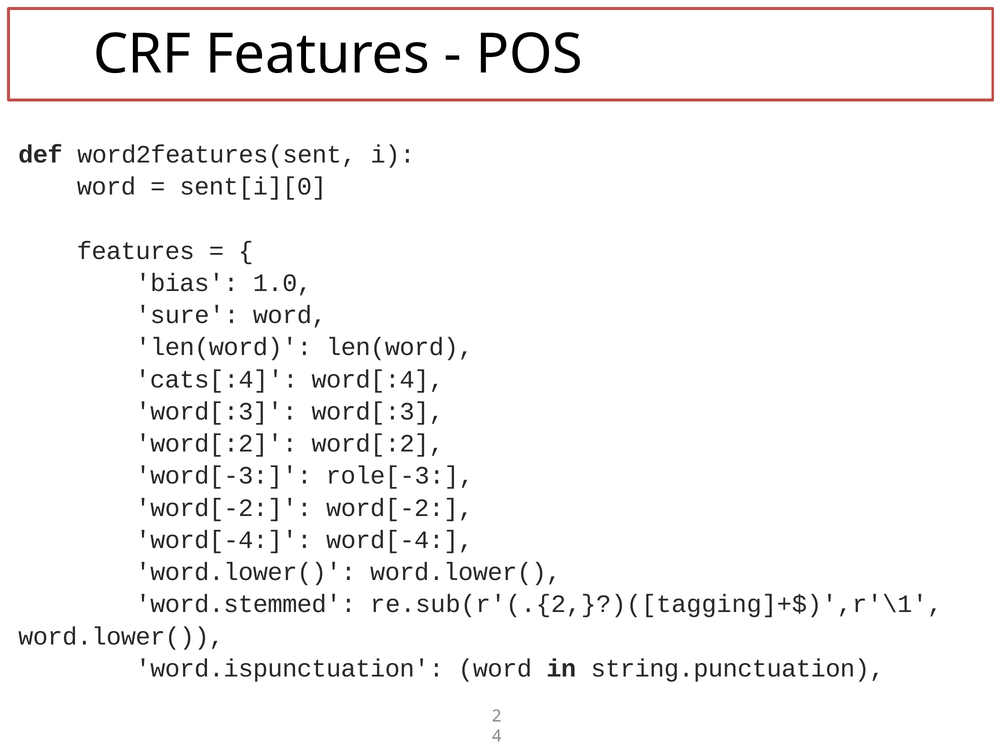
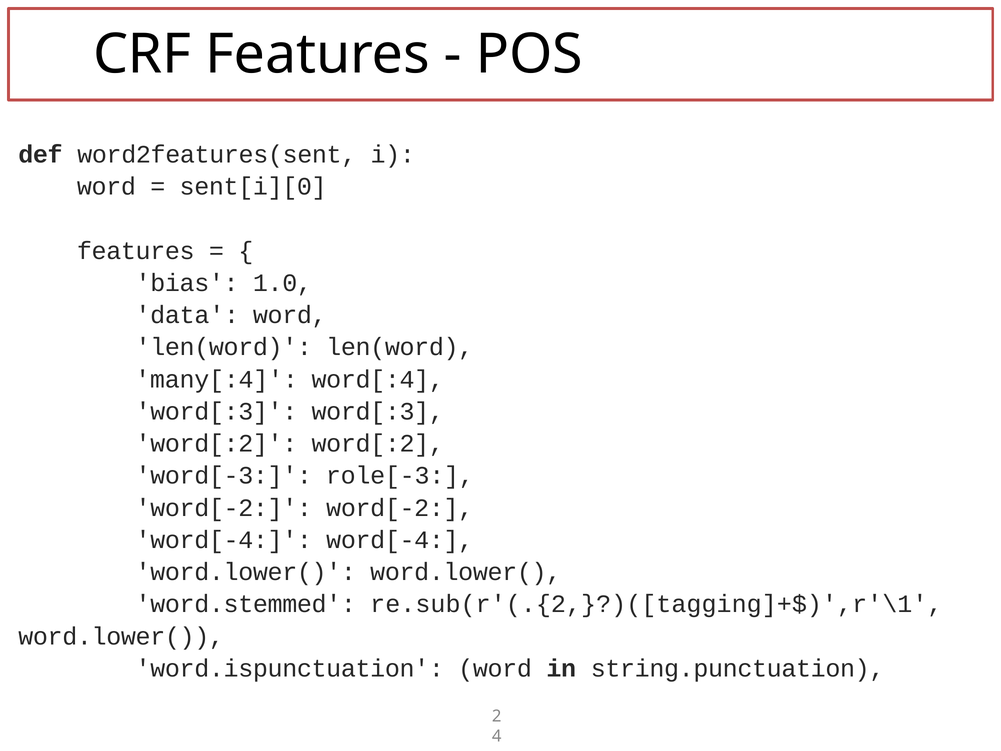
sure: sure -> data
cats[:4: cats[:4 -> many[:4
